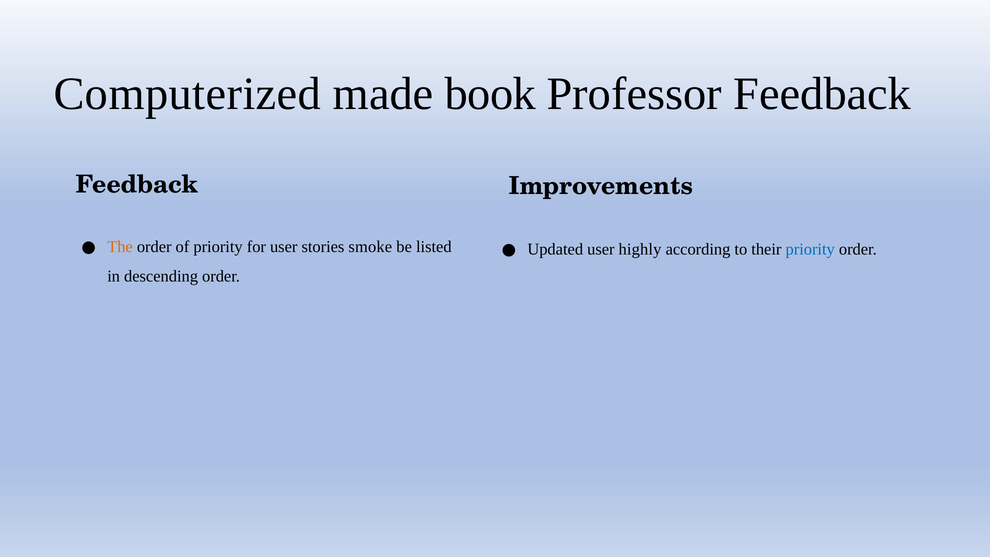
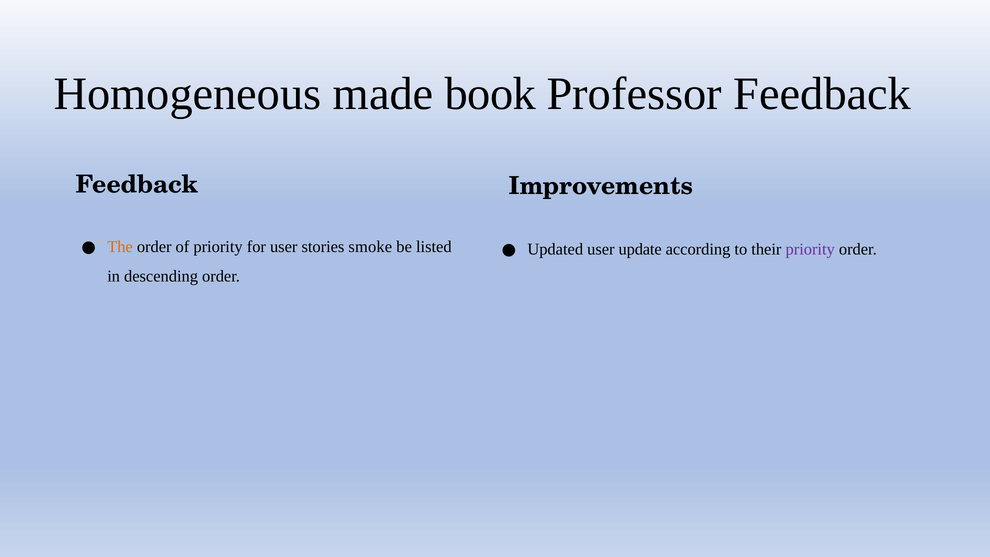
Computerized: Computerized -> Homogeneous
highly: highly -> update
priority at (810, 249) colour: blue -> purple
